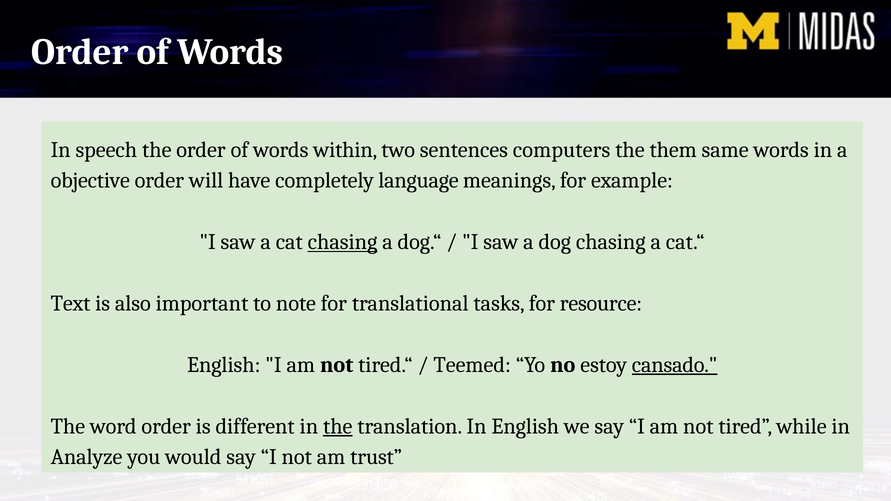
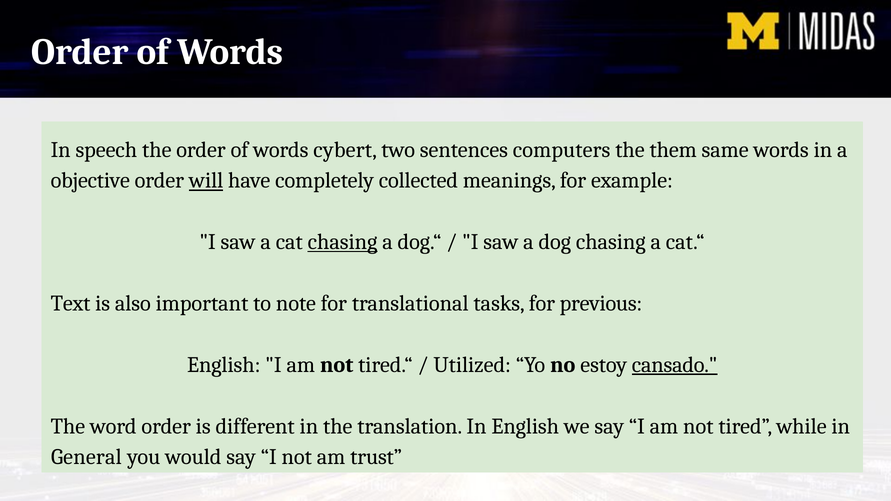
within: within -> cybert
will underline: none -> present
language: language -> collected
resource: resource -> previous
Teemed: Teemed -> Utilized
the at (338, 426) underline: present -> none
Analyze: Analyze -> General
